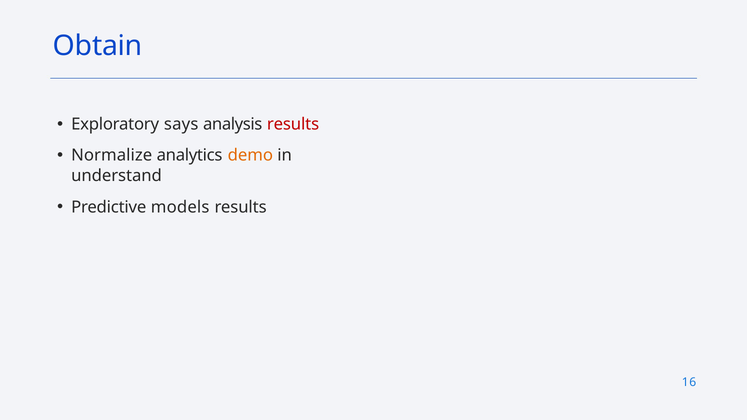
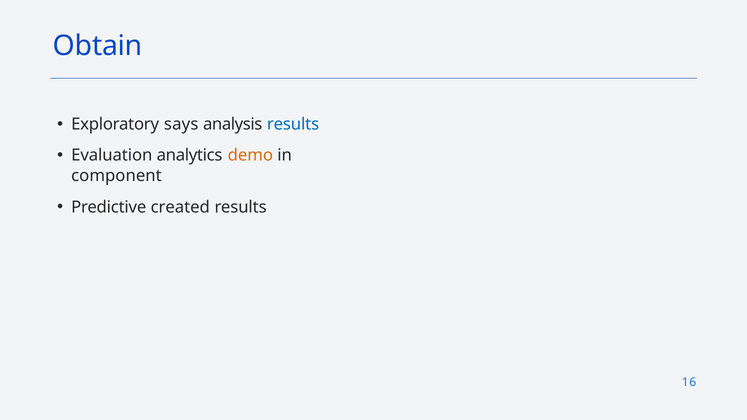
results at (293, 125) colour: red -> blue
Normalize: Normalize -> Evaluation
understand: understand -> component
models: models -> created
